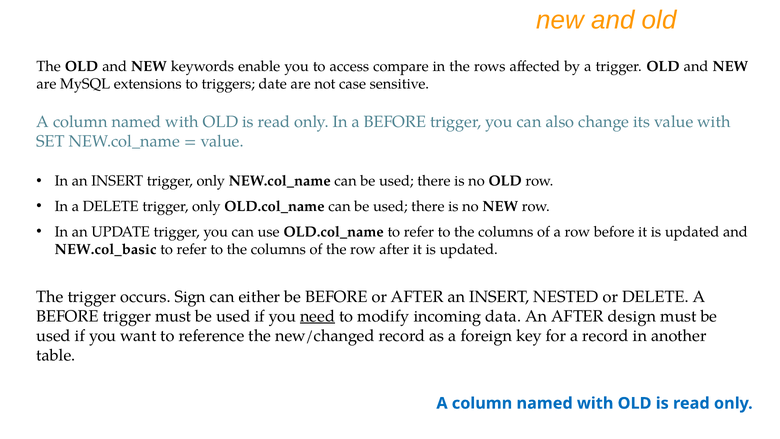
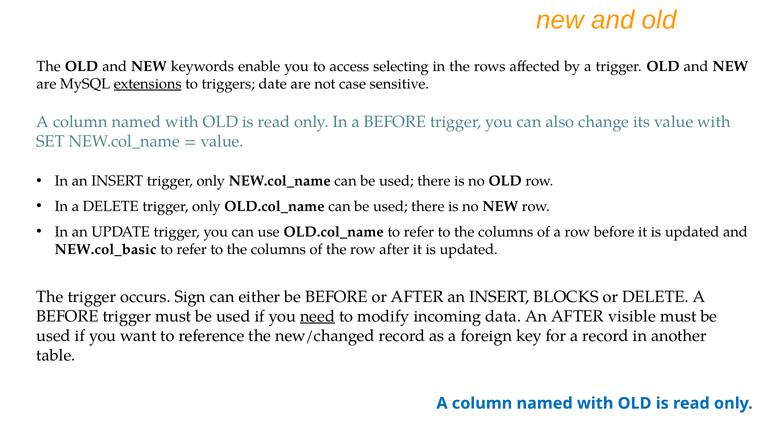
compare: compare -> selecting
extensions underline: none -> present
NESTED: NESTED -> BLOCKS
design: design -> visible
